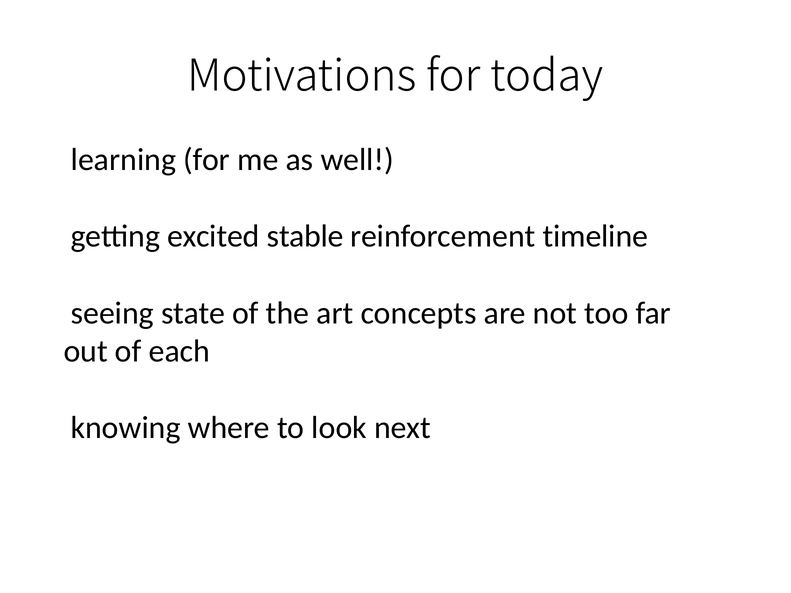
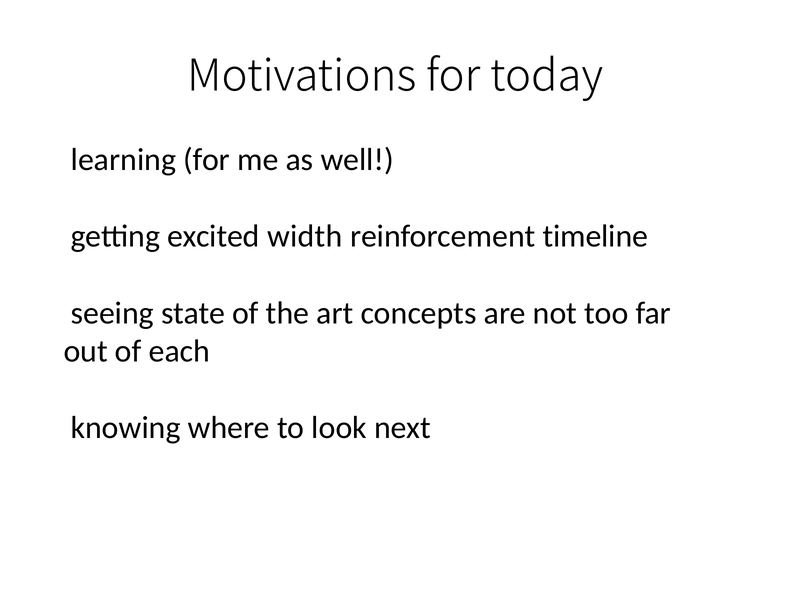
stable: stable -> width
